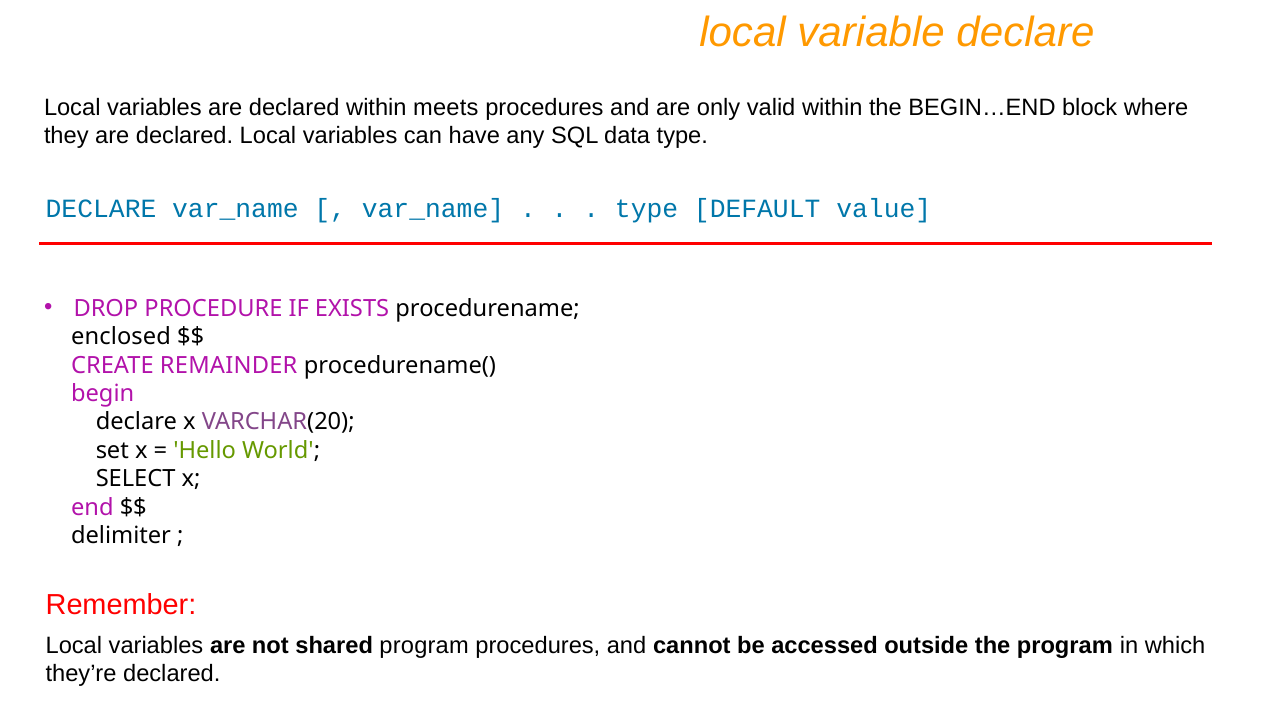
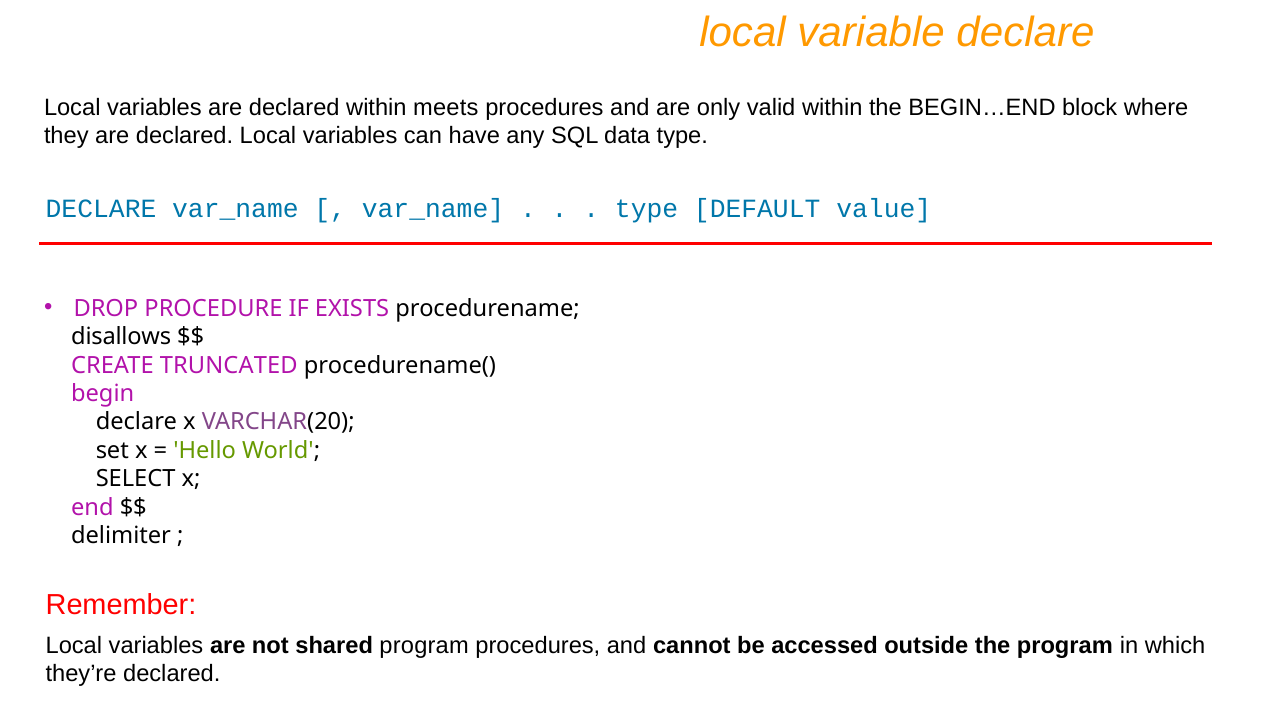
enclosed: enclosed -> disallows
REMAINDER: REMAINDER -> TRUNCATED
